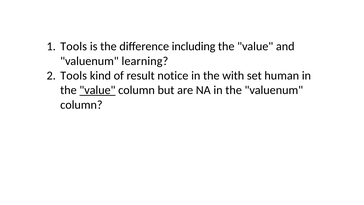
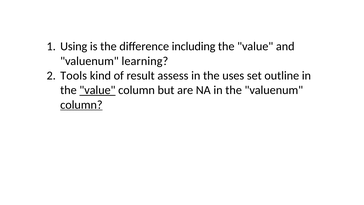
Tools at (74, 46): Tools -> Using
notice: notice -> assess
with: with -> uses
human: human -> outline
column at (81, 105) underline: none -> present
